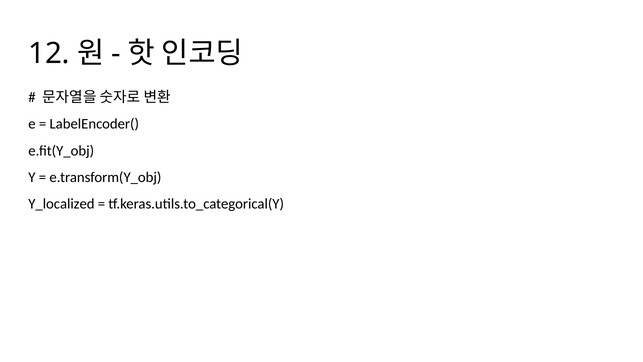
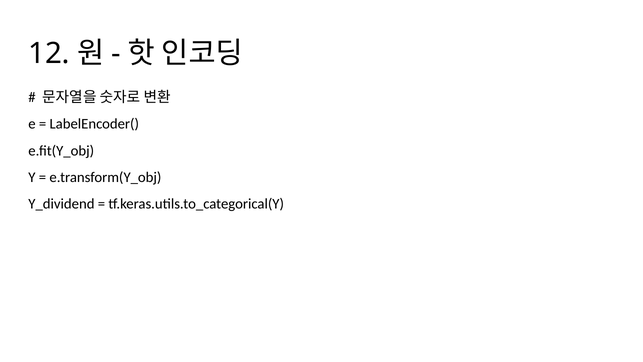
Y_localized: Y_localized -> Y_dividend
